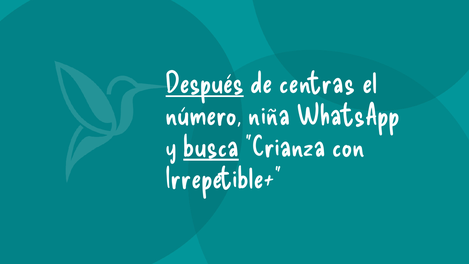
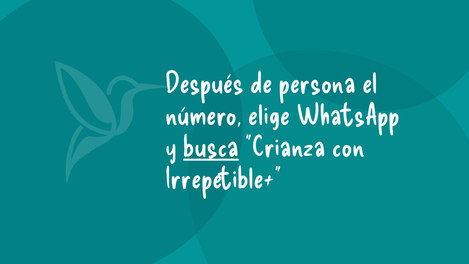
Después underline: present -> none
centras: centras -> persona
niña: niña -> elige
